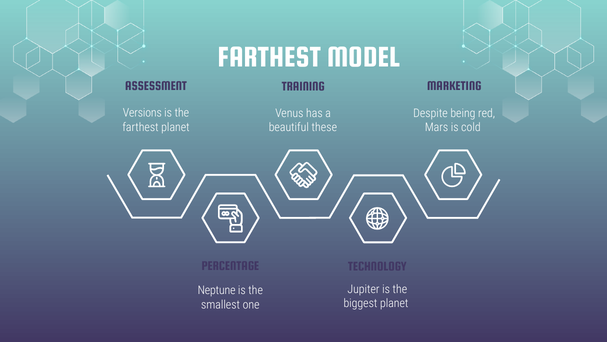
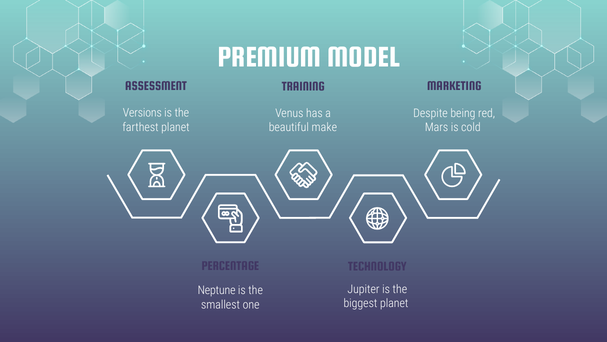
FARTHEST at (269, 57): FARTHEST -> PREMIUM
these: these -> make
